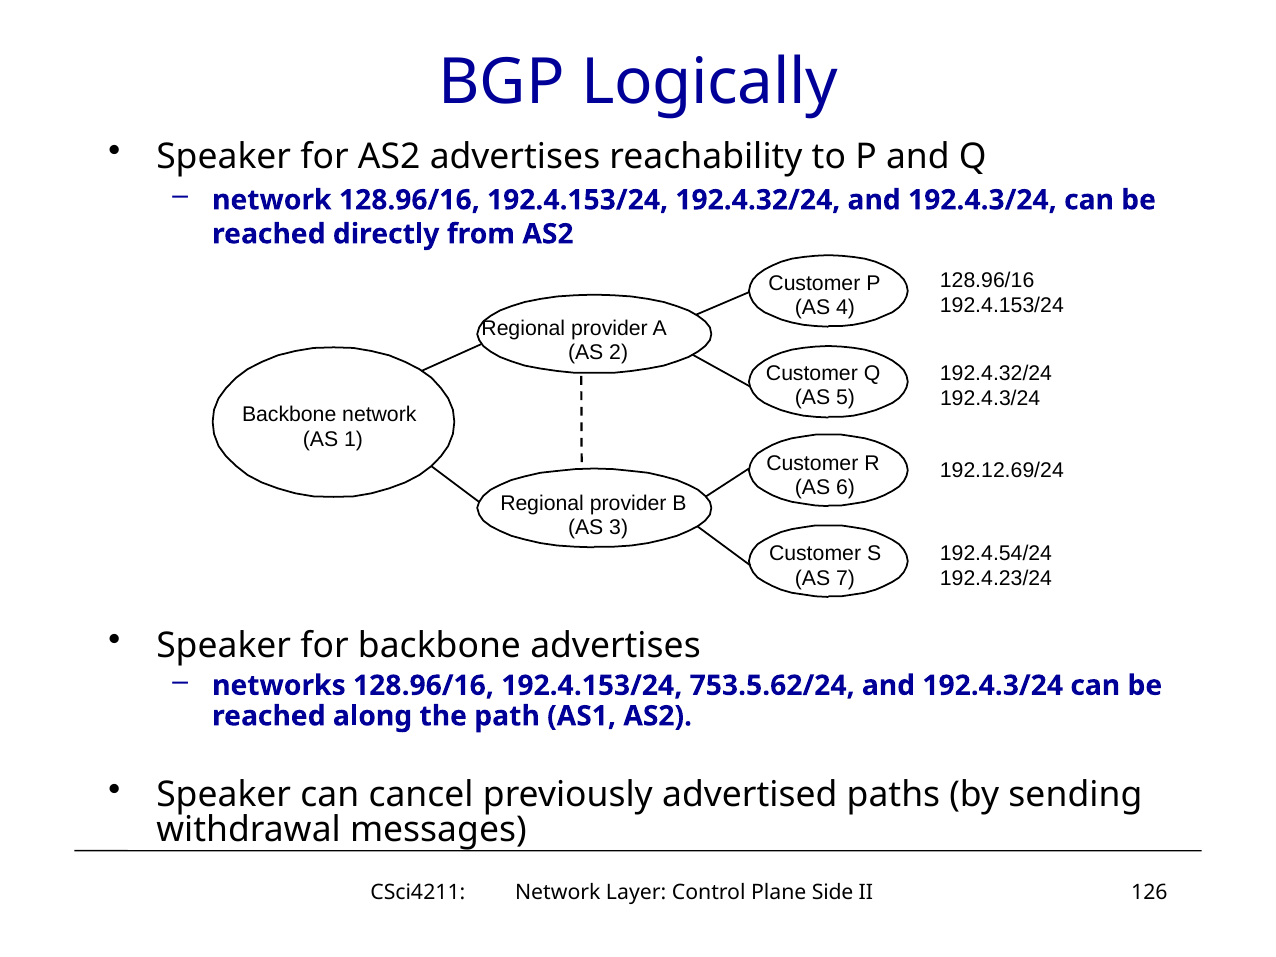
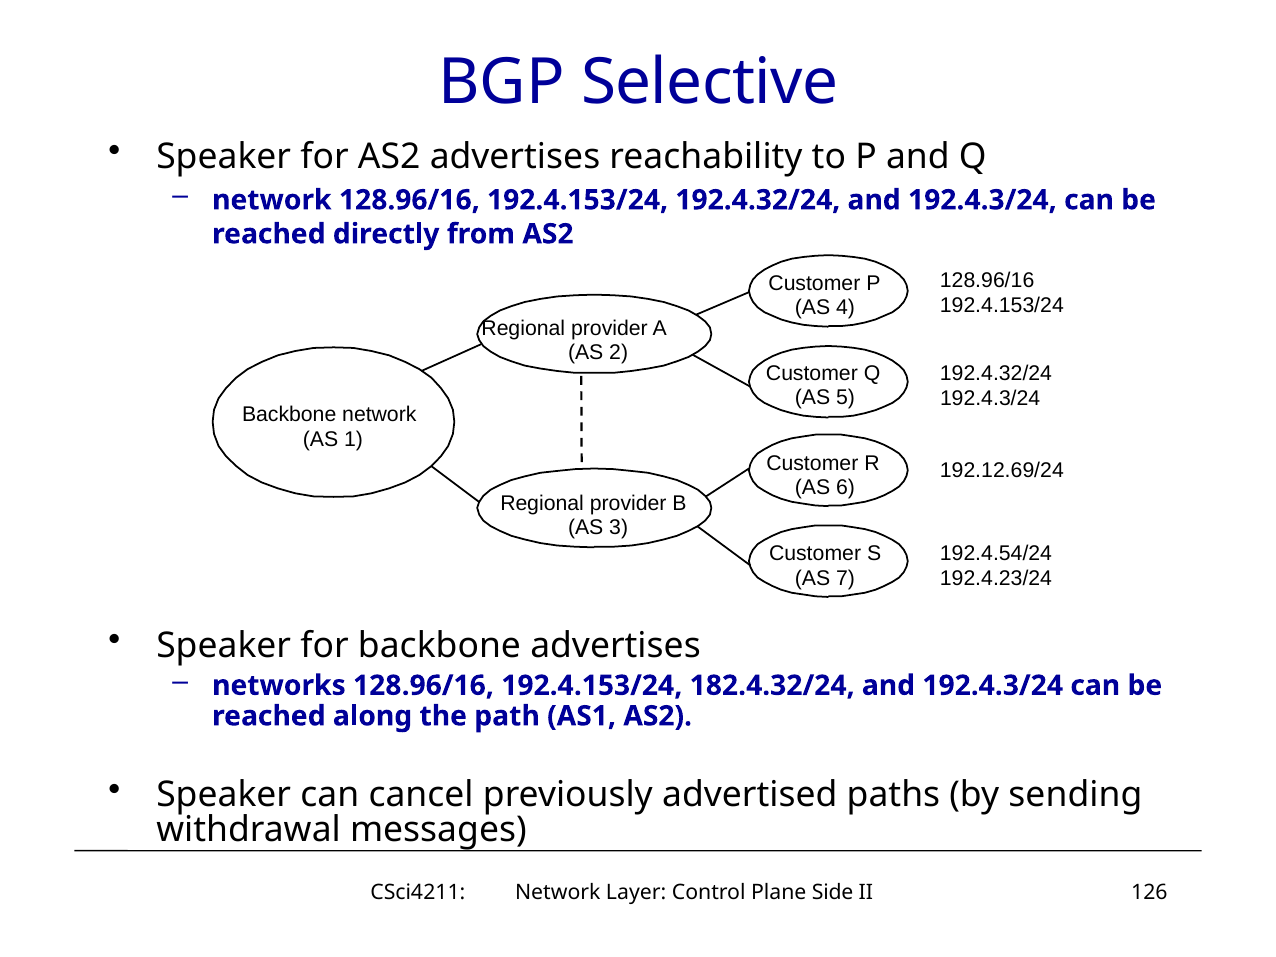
Logically: Logically -> Selective
753.5.62/24: 753.5.62/24 -> 182.4.32/24
